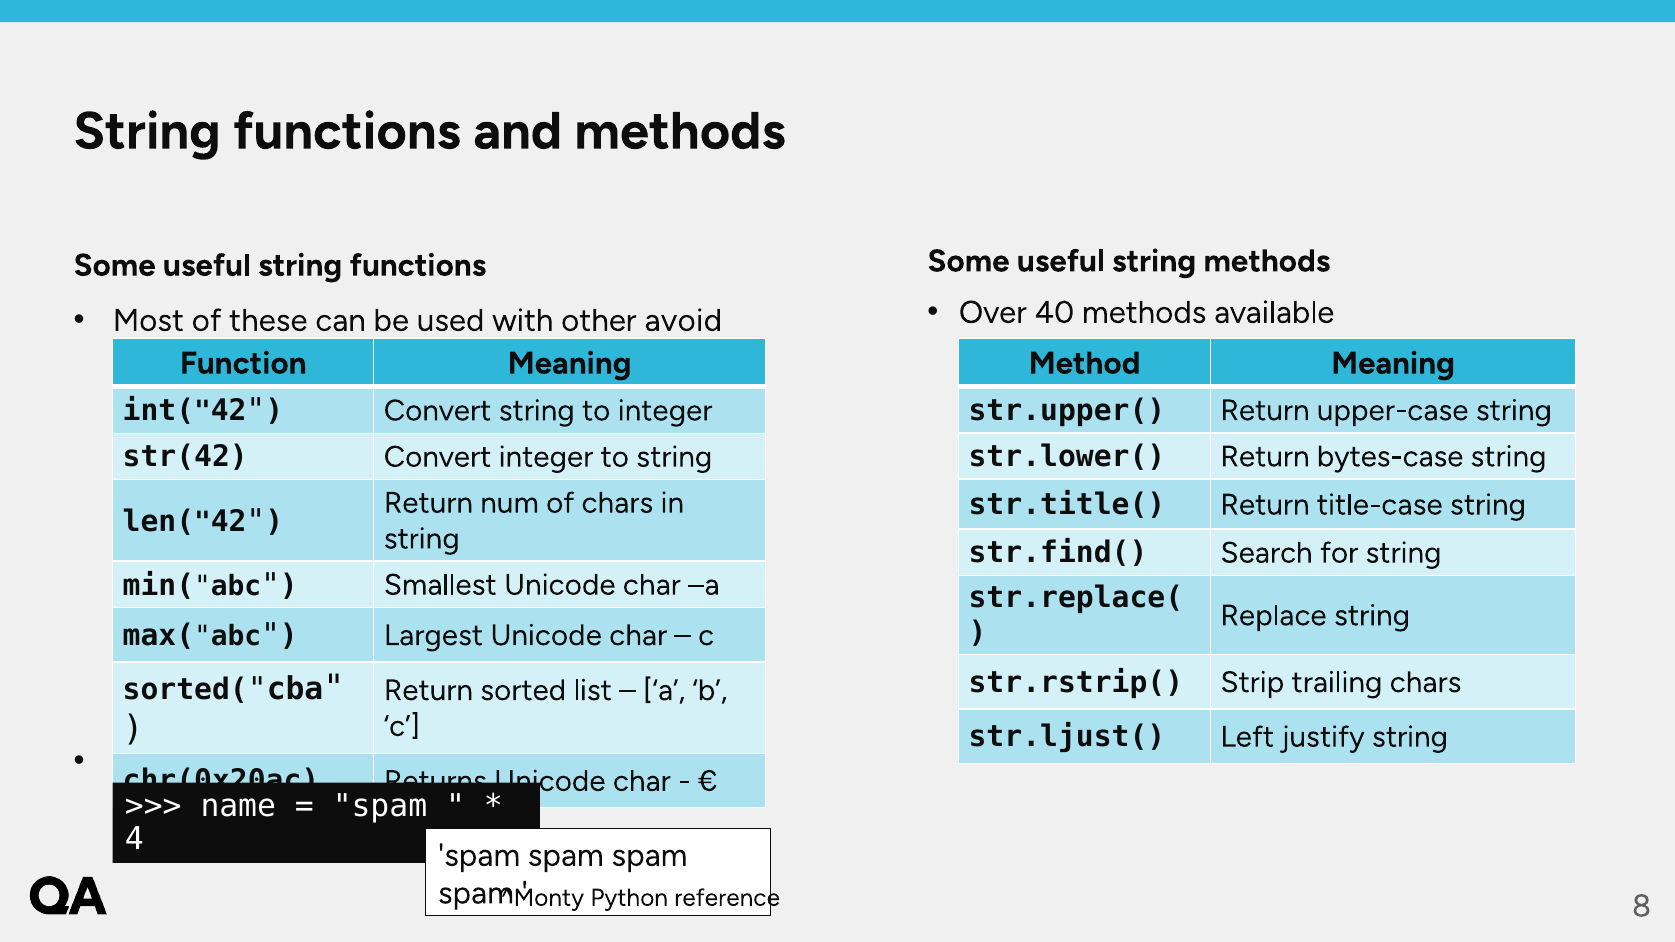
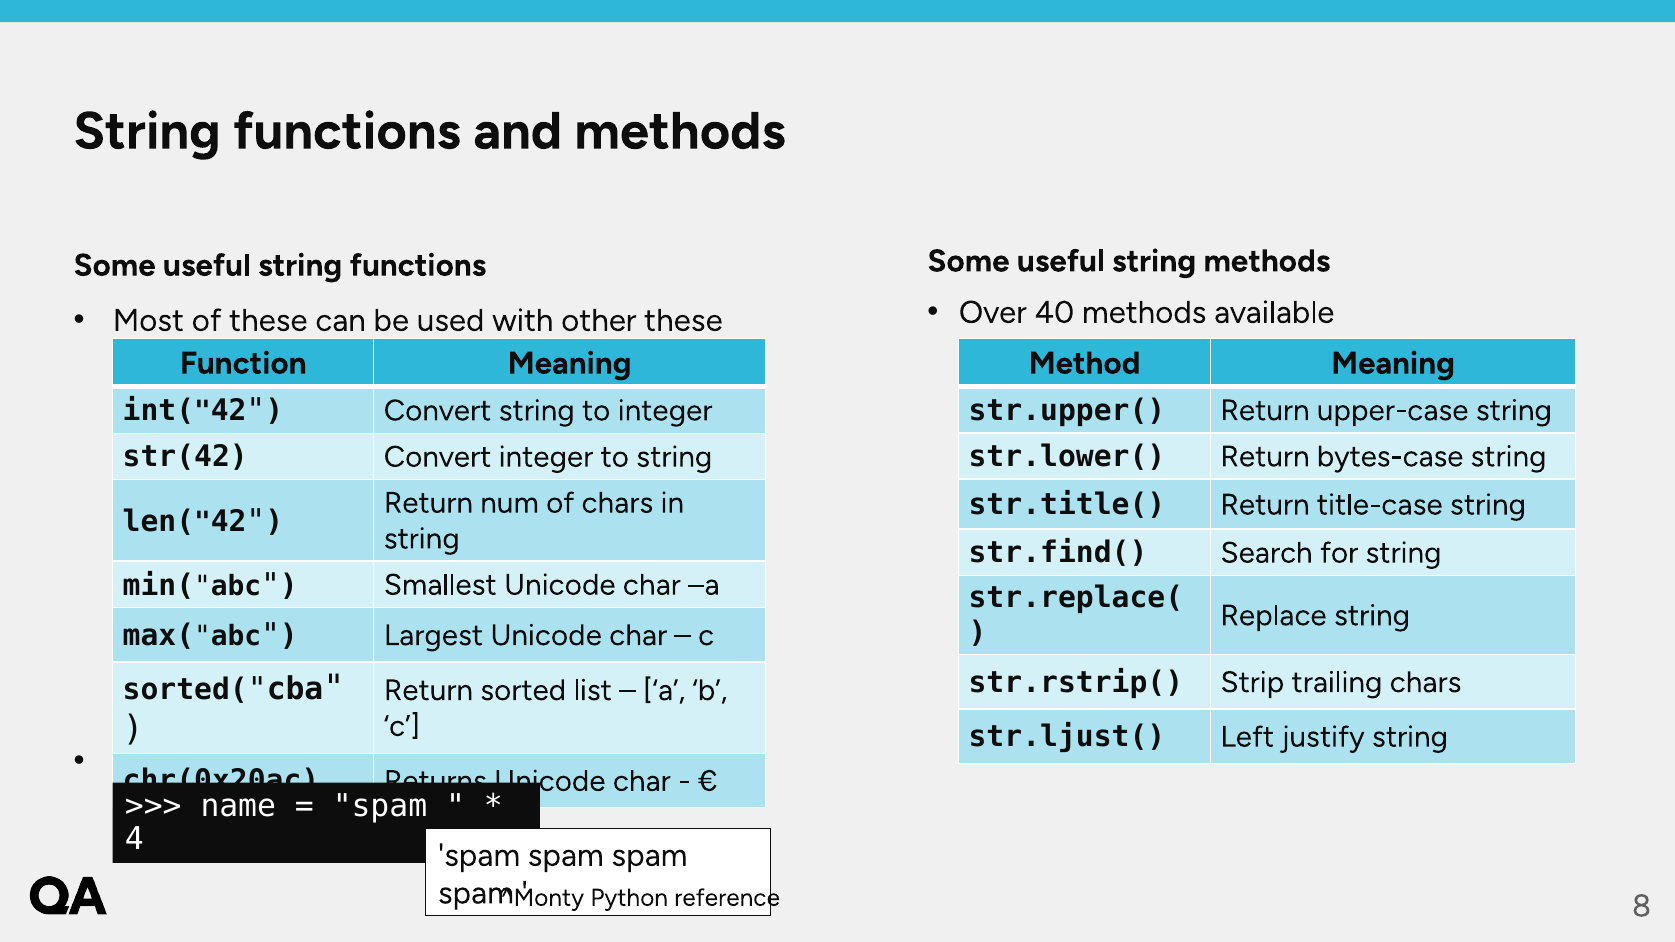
other avoid: avoid -> these
